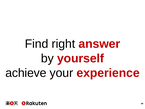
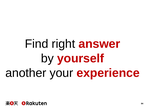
achieve: achieve -> another
